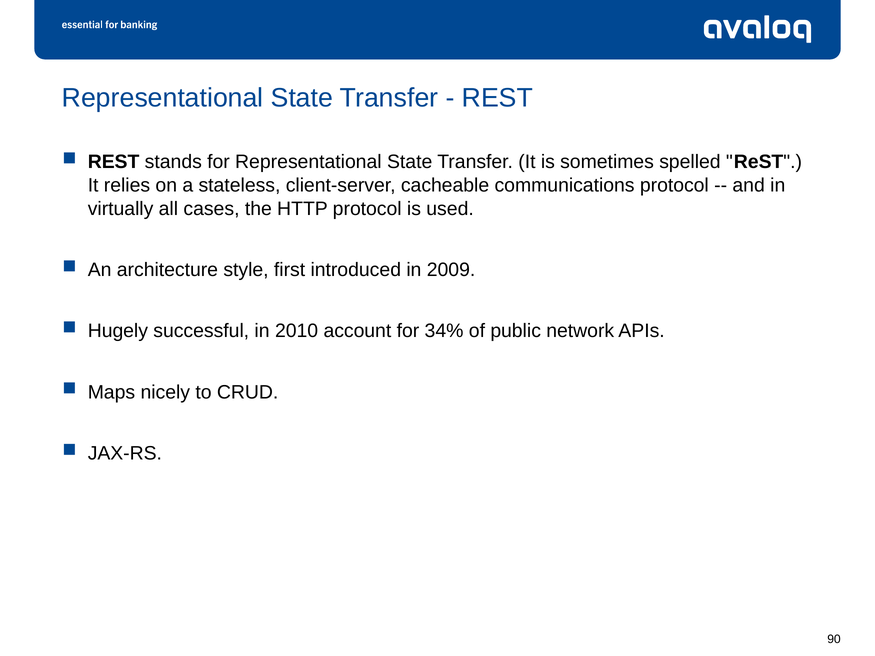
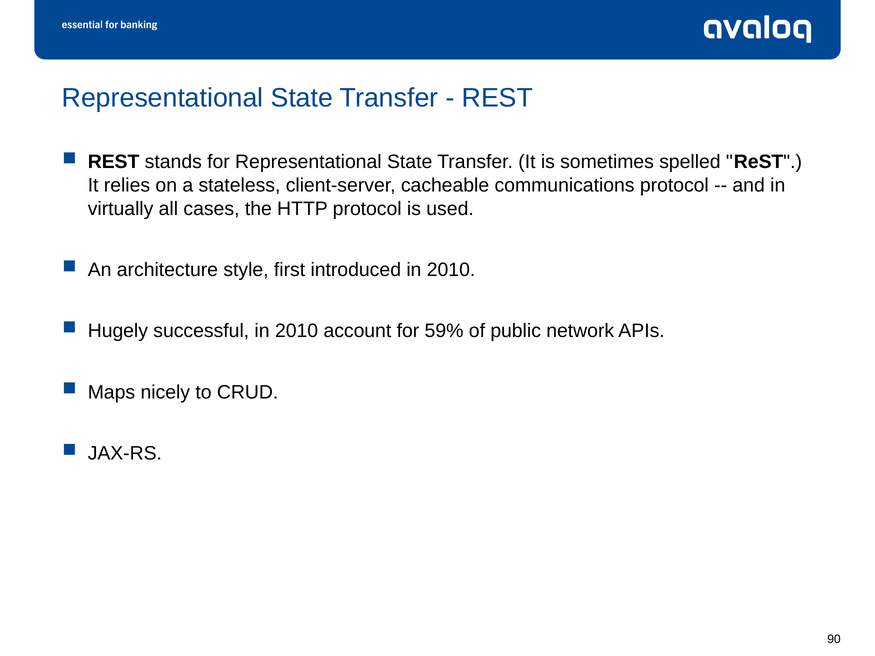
introduced in 2009: 2009 -> 2010
34%: 34% -> 59%
